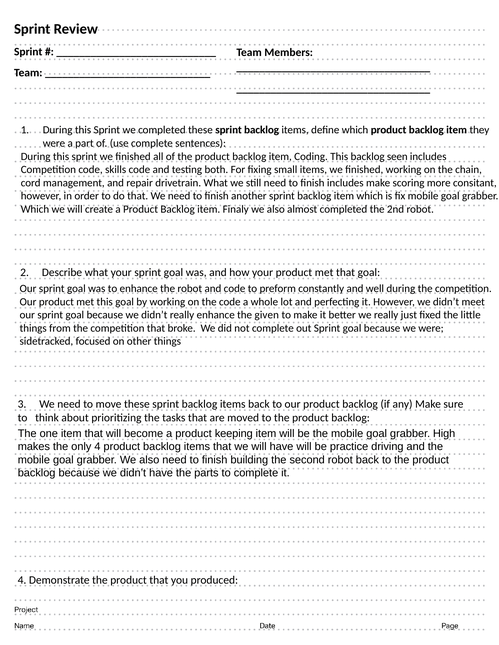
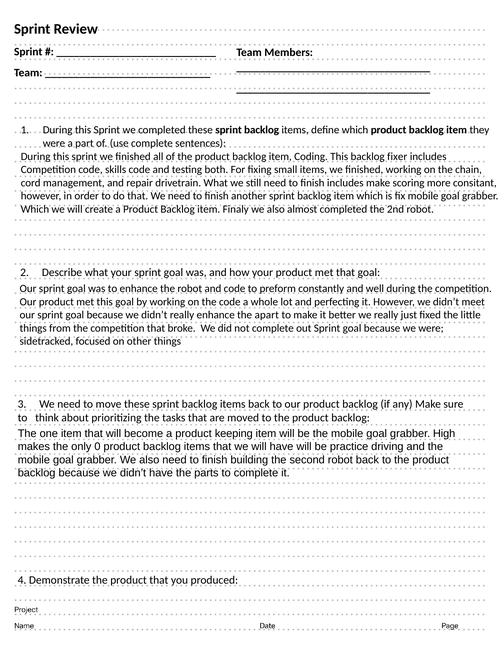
seen: seen -> fixer
given: given -> apart
only 4: 4 -> 0
